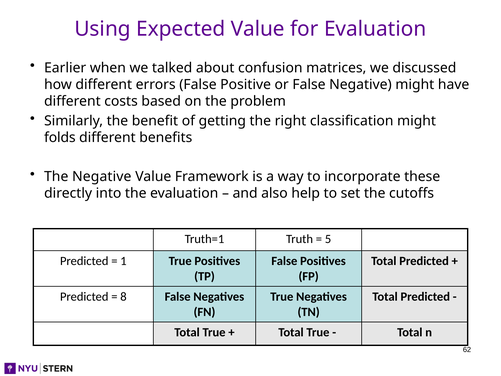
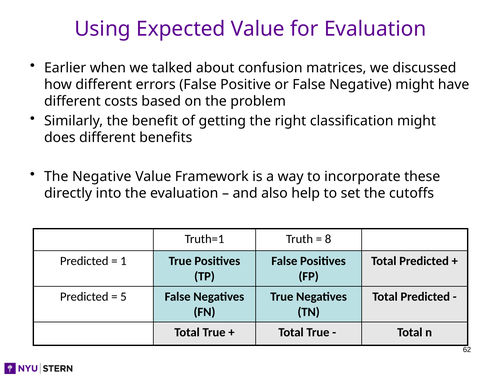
folds: folds -> does
5: 5 -> 8
8: 8 -> 5
